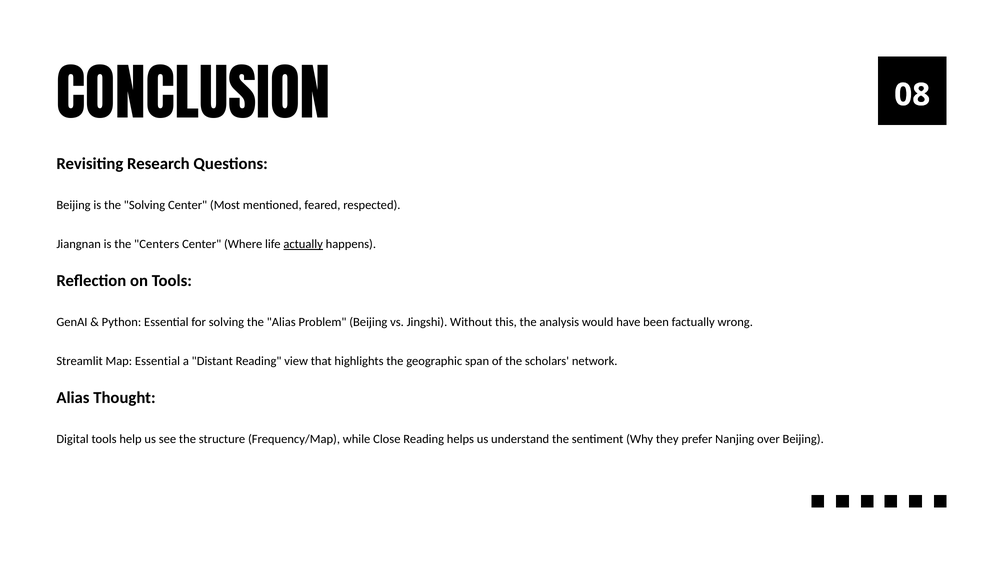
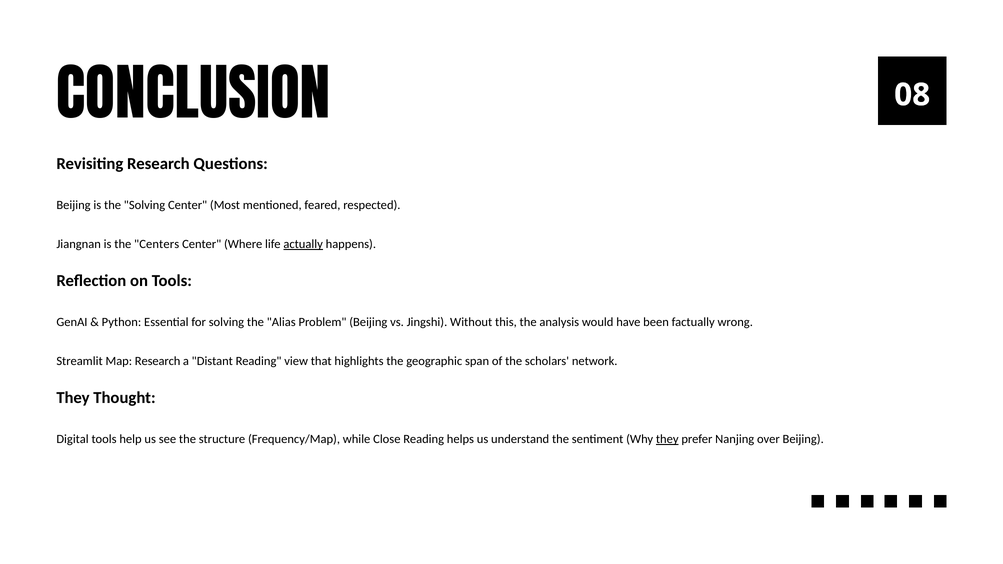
Map Essential: Essential -> Research
Alias at (73, 398): Alias -> They
they at (667, 439) underline: none -> present
